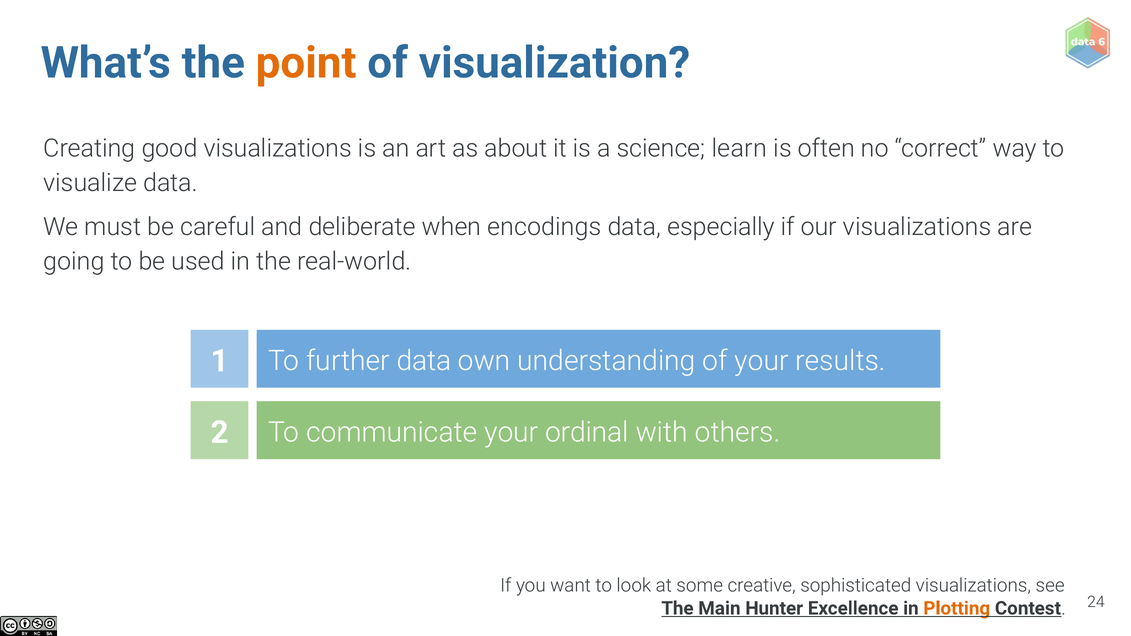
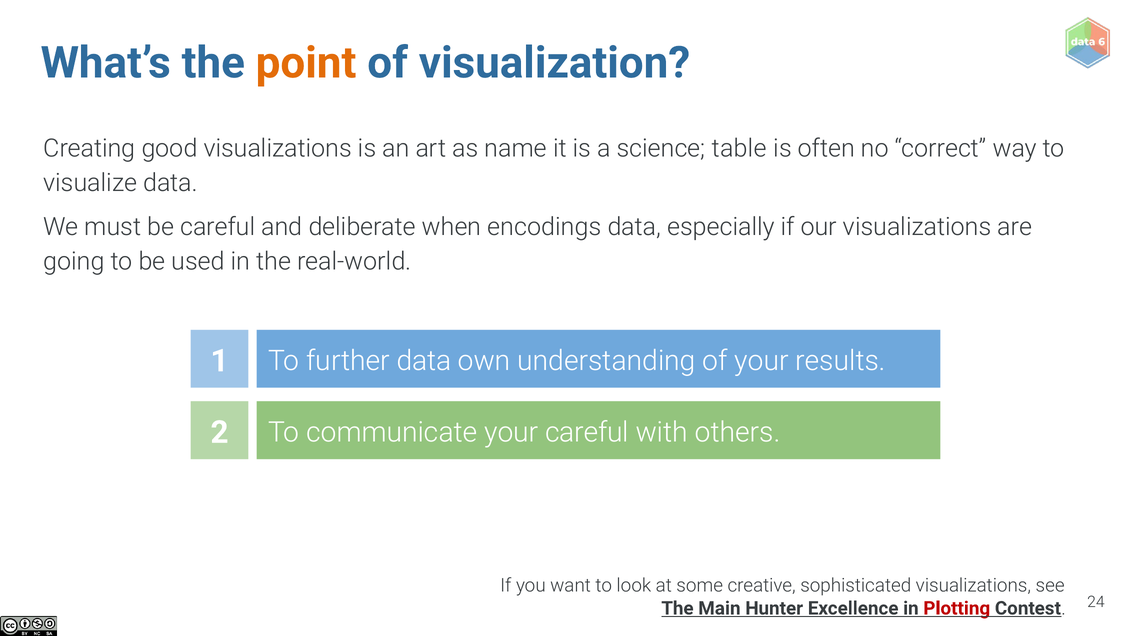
about: about -> name
learn: learn -> table
your ordinal: ordinal -> careful
Plotting colour: orange -> red
